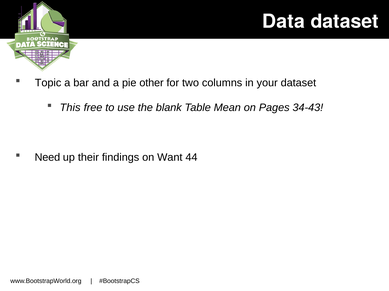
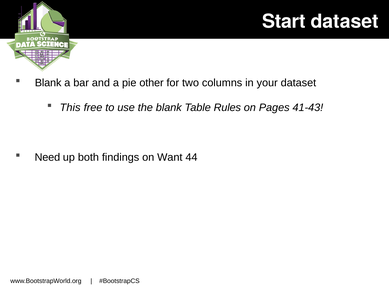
Data: Data -> Start
Topic at (48, 83): Topic -> Blank
Mean: Mean -> Rules
34-43: 34-43 -> 41-43
their: their -> both
